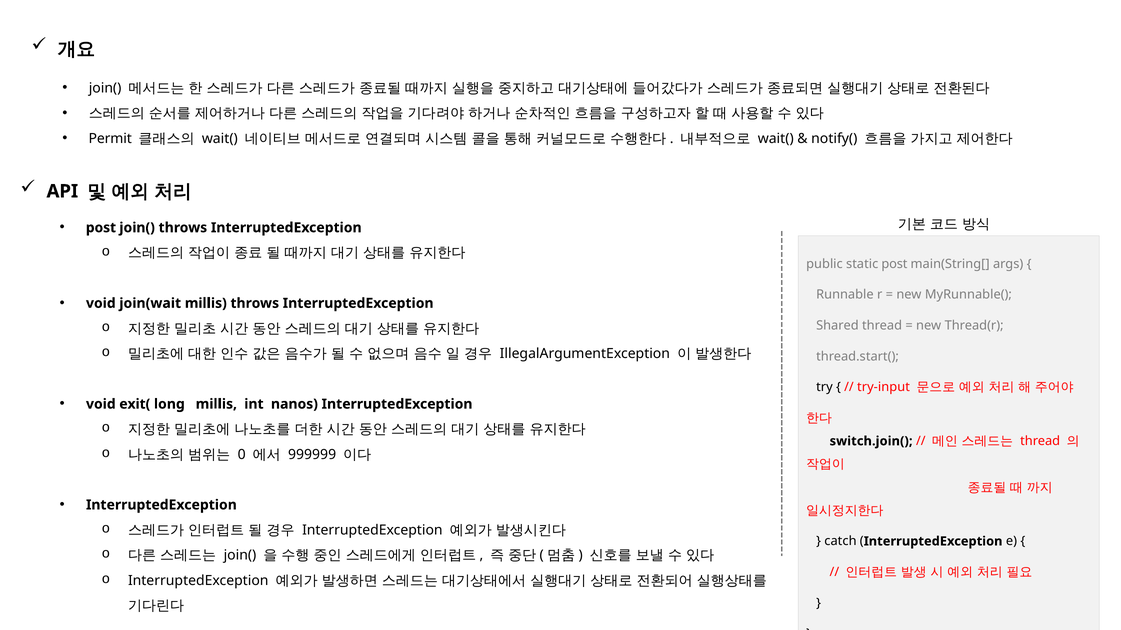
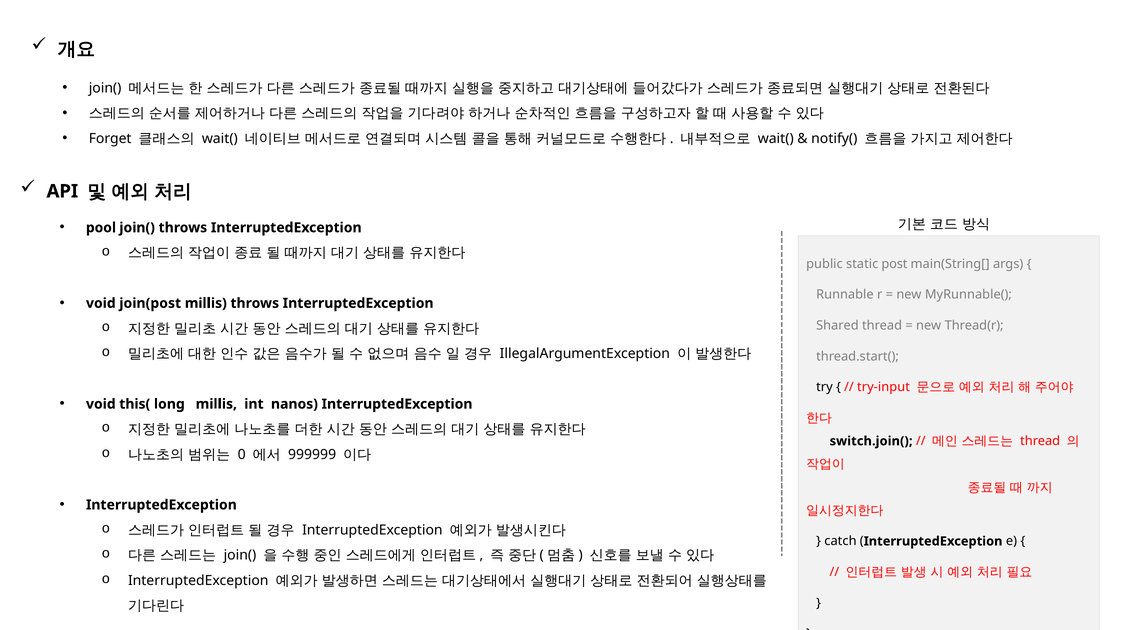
Permit: Permit -> Forget
post at (101, 228): post -> pool
join(wait: join(wait -> join(post
exit(: exit( -> this(
